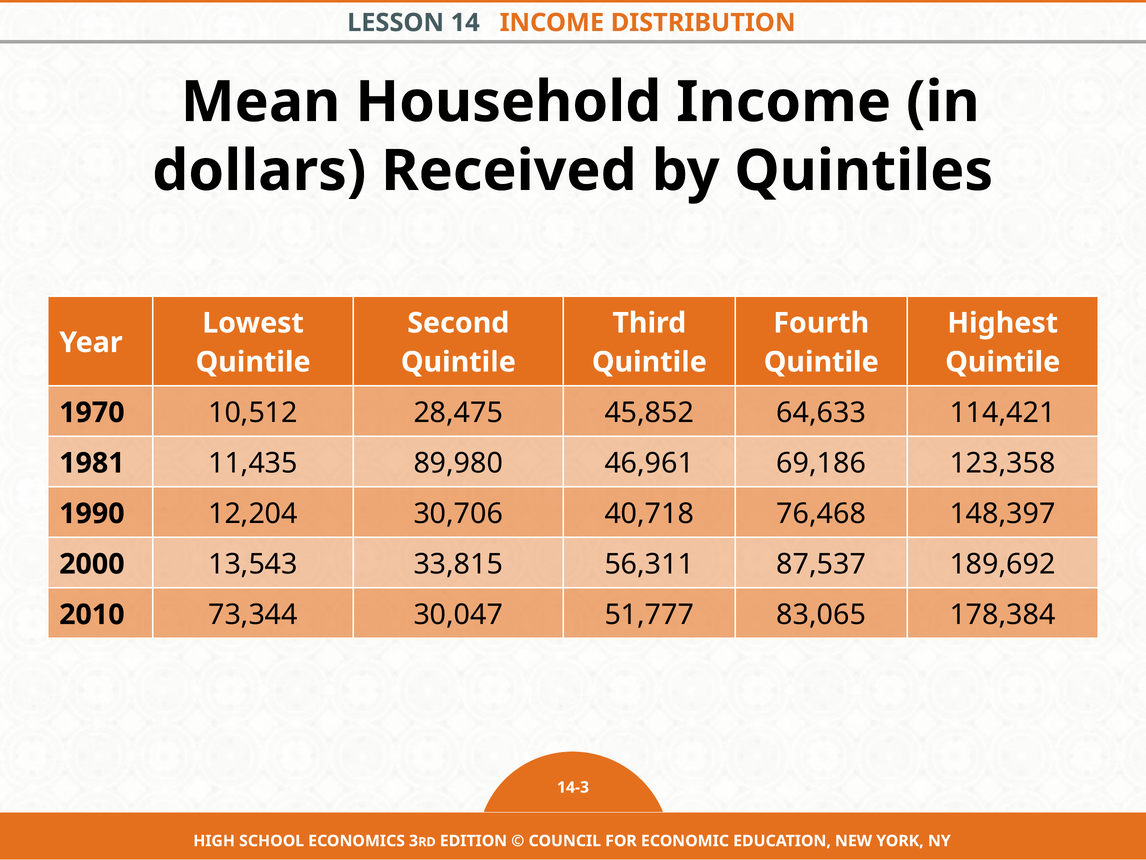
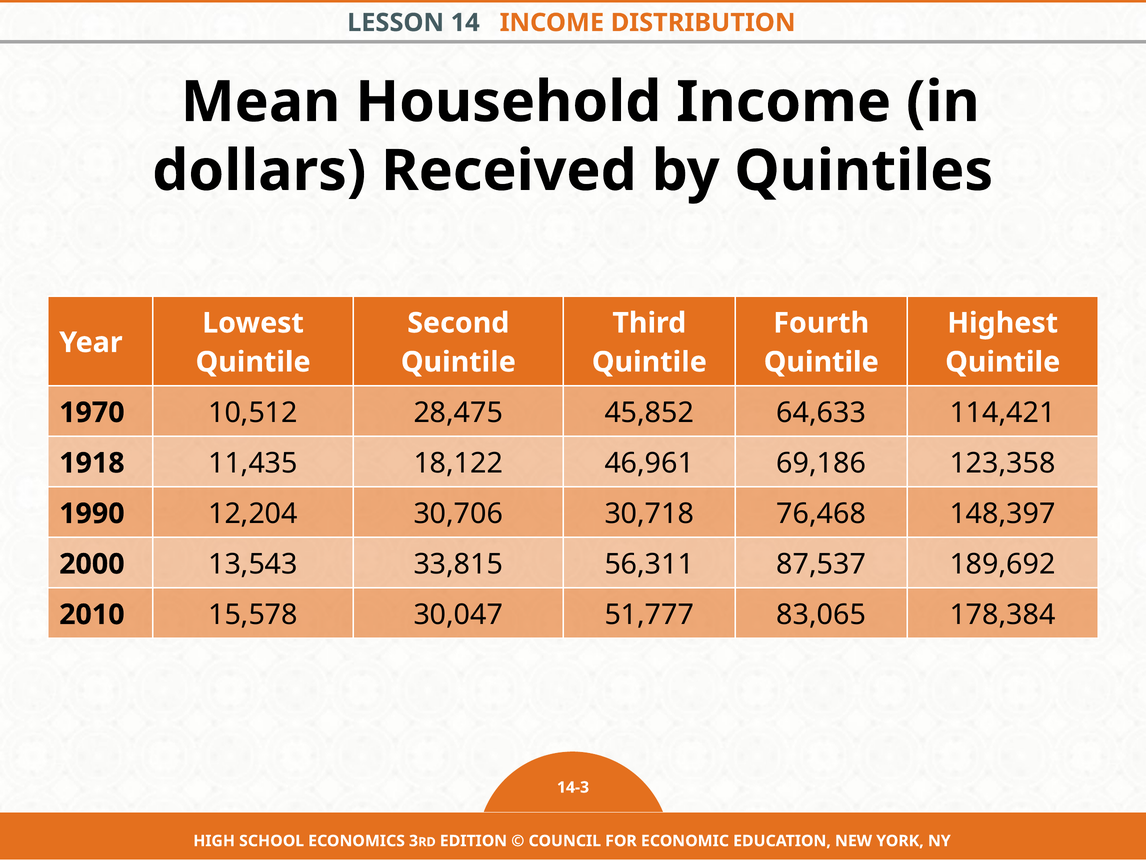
1981: 1981 -> 1918
89,980: 89,980 -> 18,122
40,718: 40,718 -> 30,718
73,344: 73,344 -> 15,578
